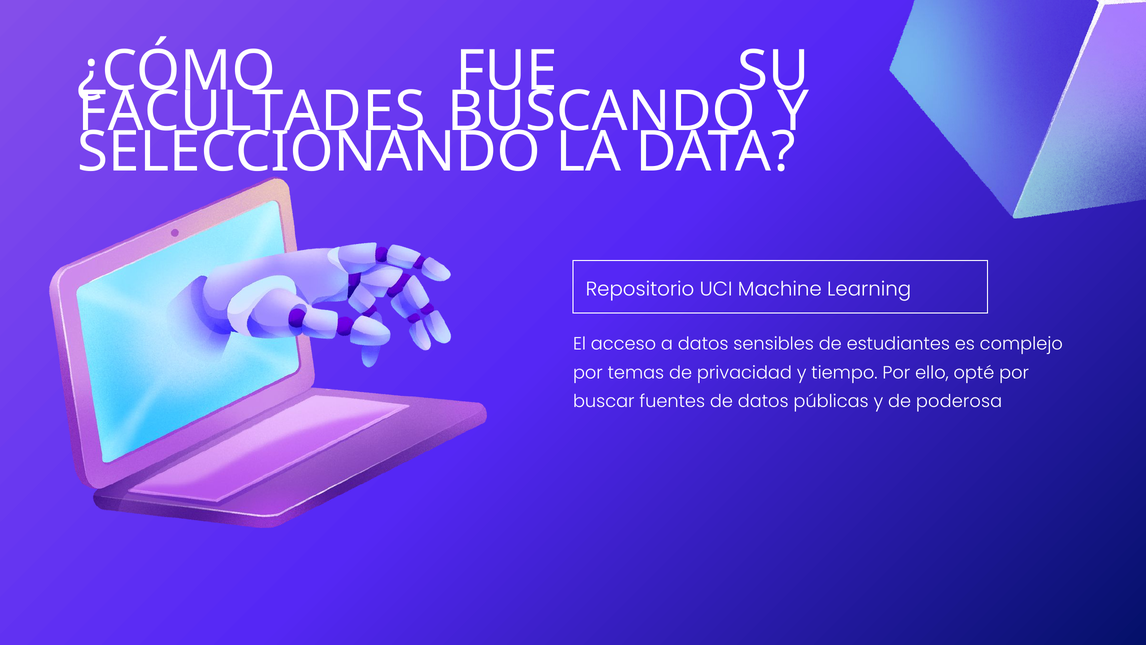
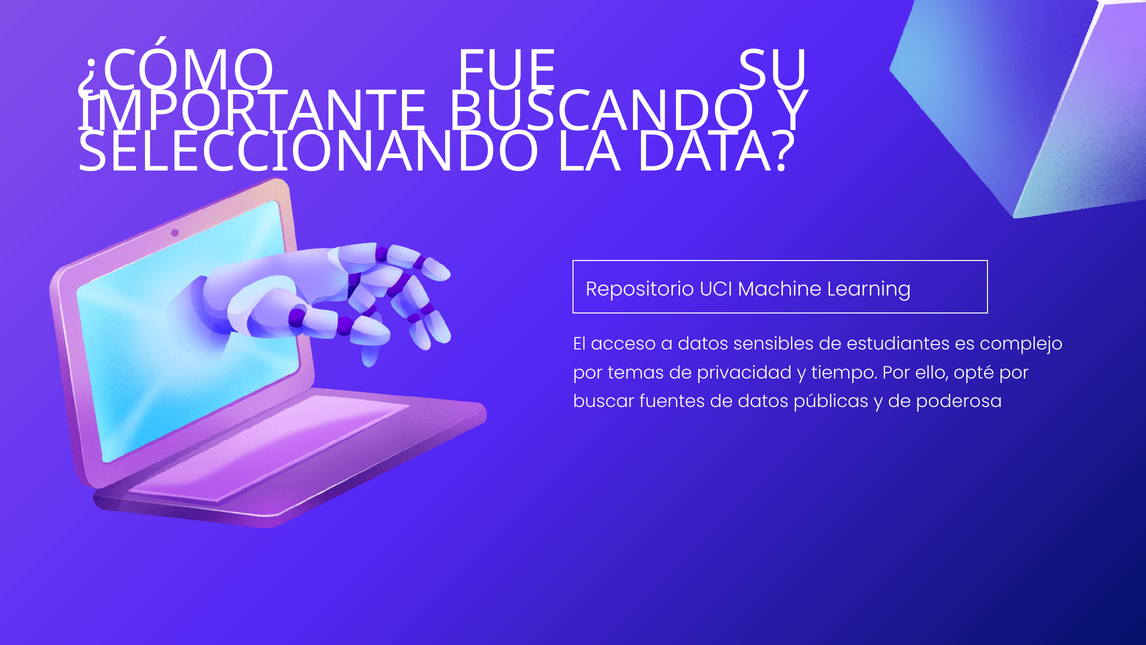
FACULTADES: FACULTADES -> IMPORTANTE
